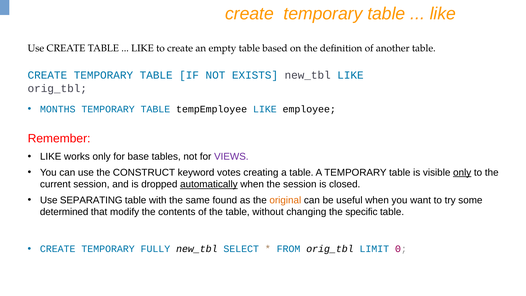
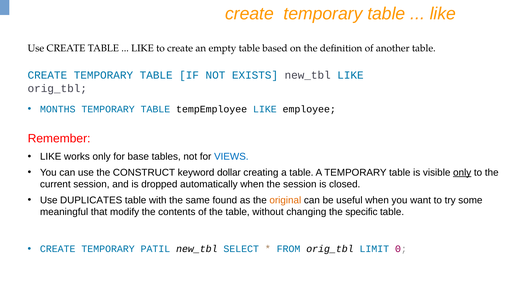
VIEWS colour: purple -> blue
votes: votes -> dollar
automatically underline: present -> none
SEPARATING: SEPARATING -> DUPLICATES
determined: determined -> meaningful
FULLY: FULLY -> PATIL
